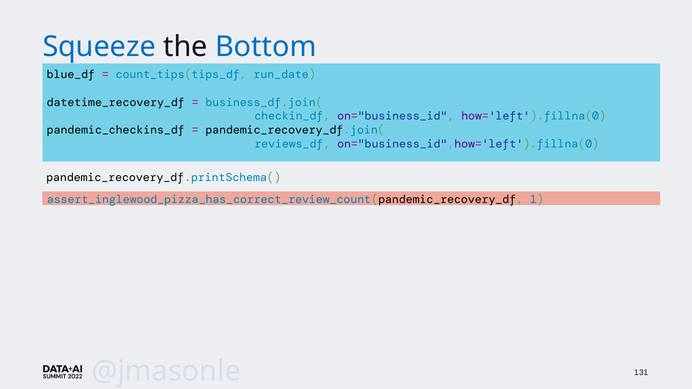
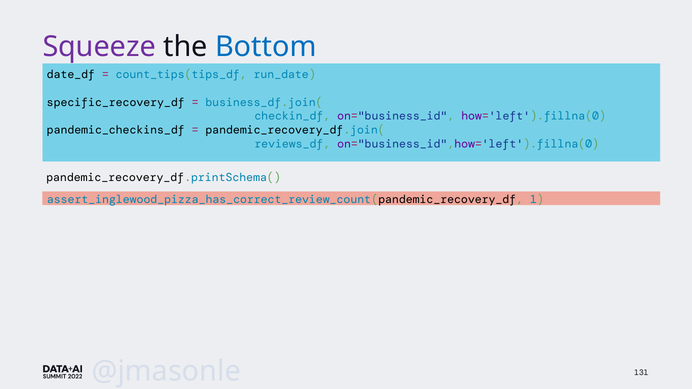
Squeeze colour: blue -> purple
blue_df: blue_df -> date_df
datetime_recovery_df: datetime_recovery_df -> specific_recovery_df
